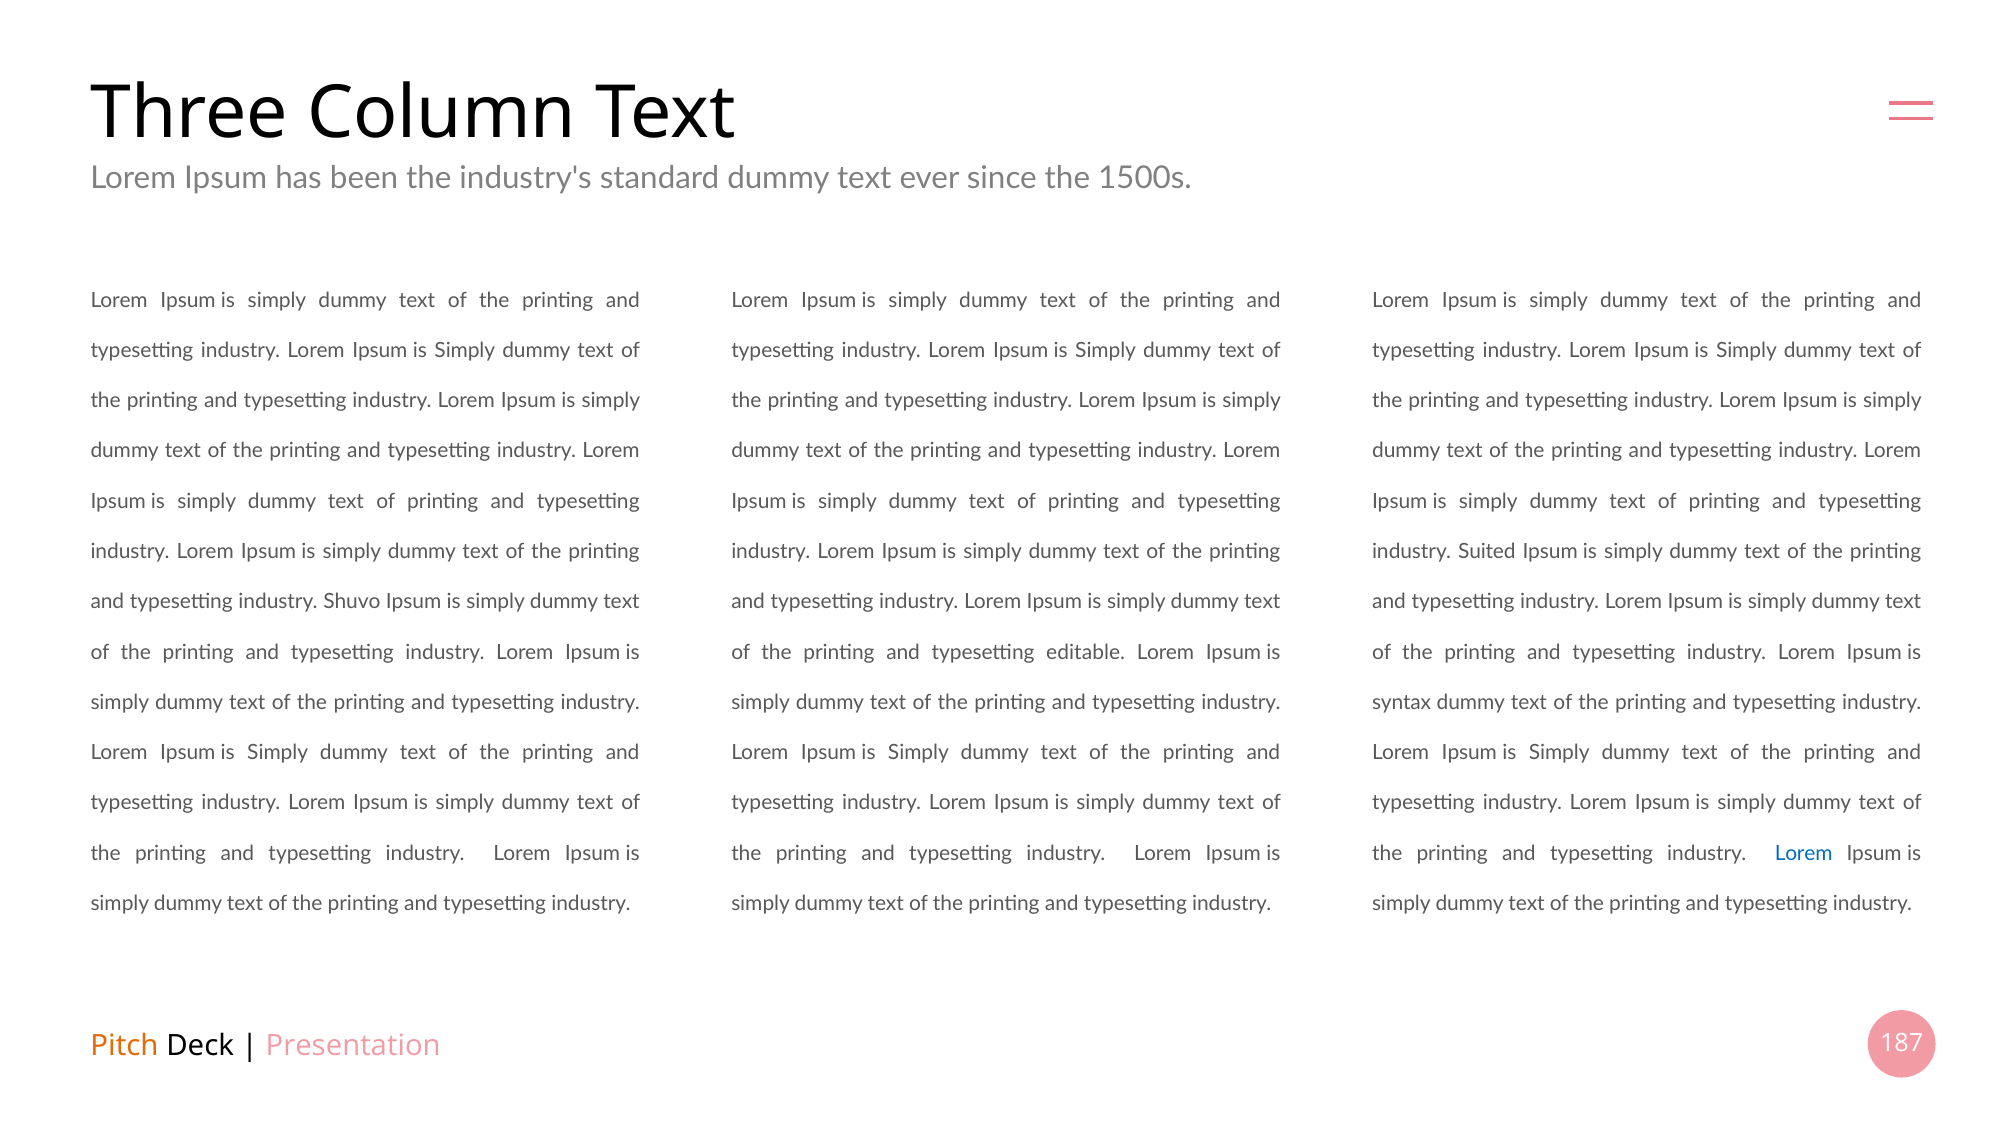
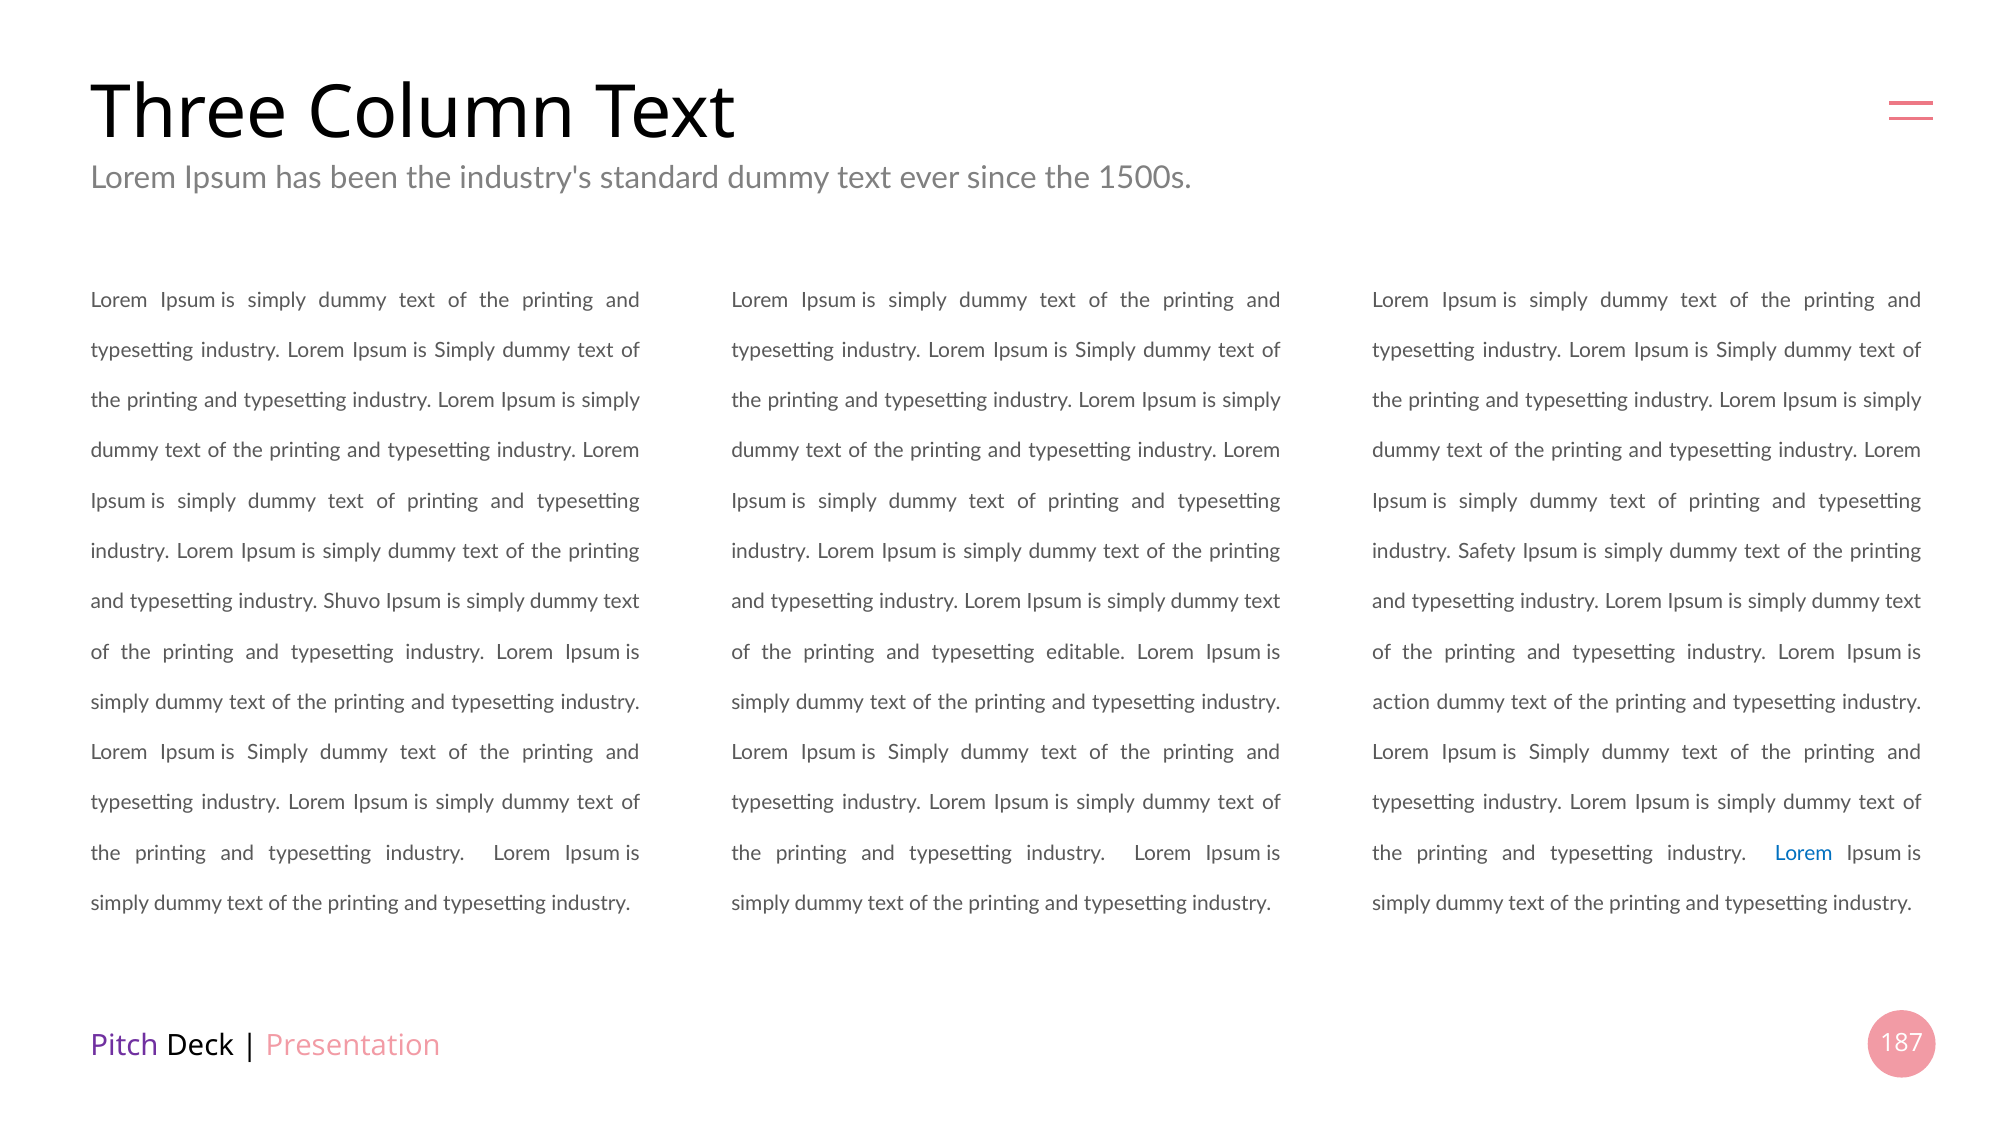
Suited: Suited -> Safety
syntax: syntax -> action
Pitch colour: orange -> purple
